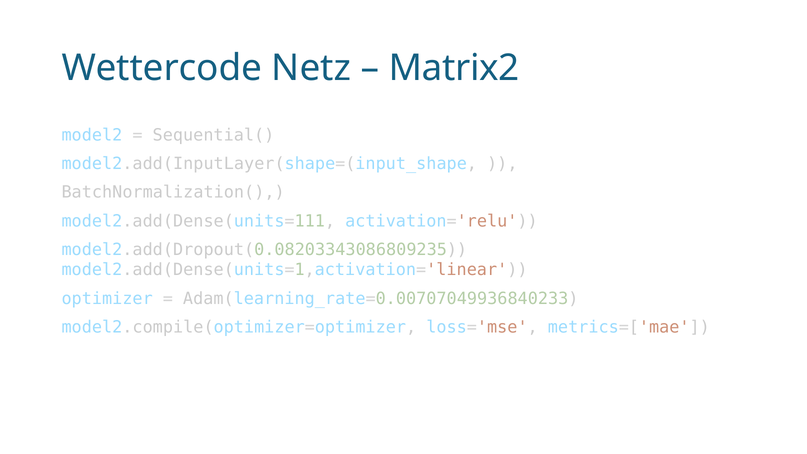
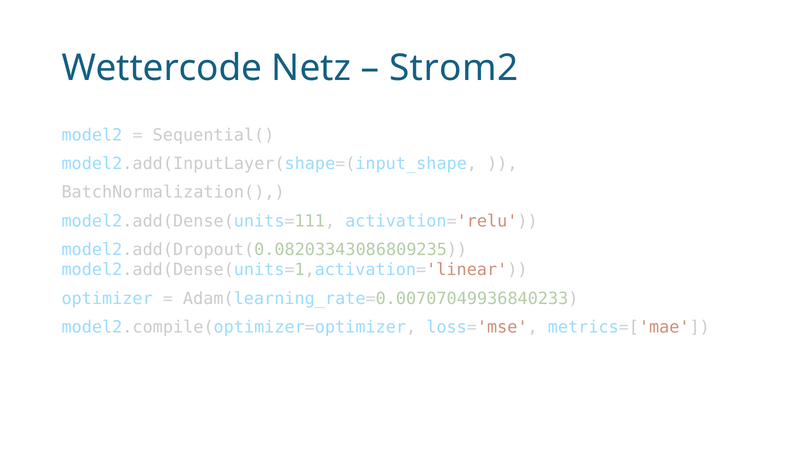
Matrix2: Matrix2 -> Strom2
